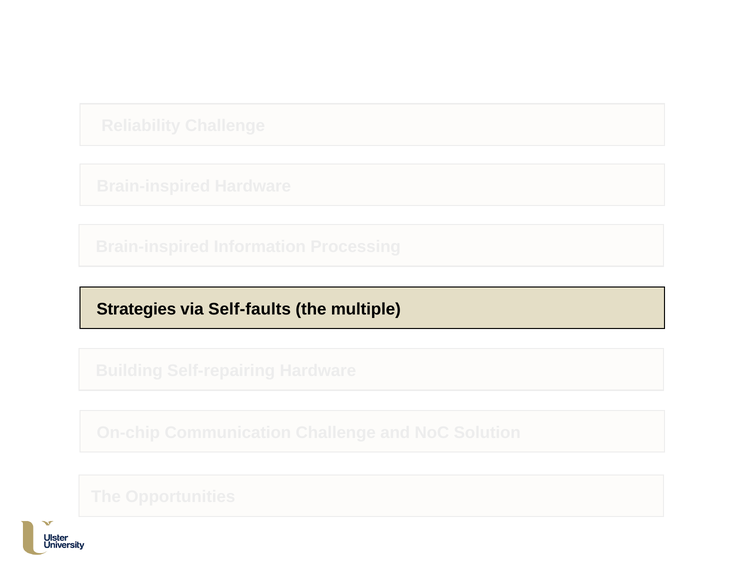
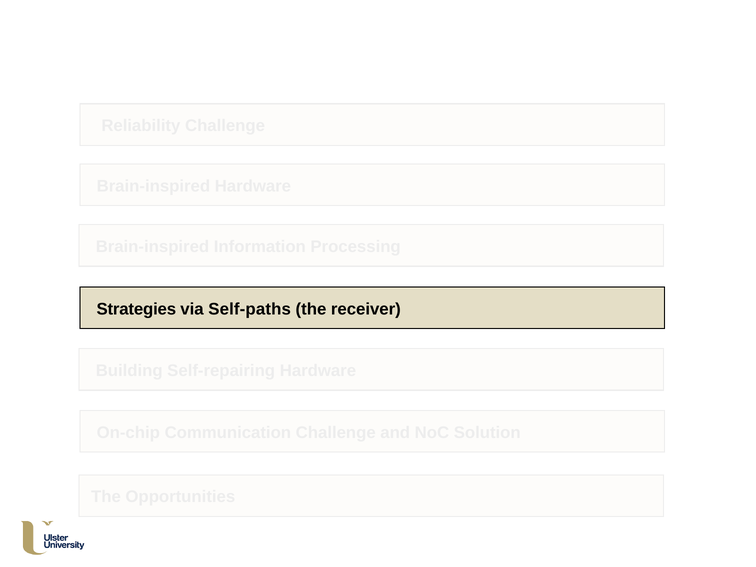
Self-faults: Self-faults -> Self-paths
multiple: multiple -> receiver
